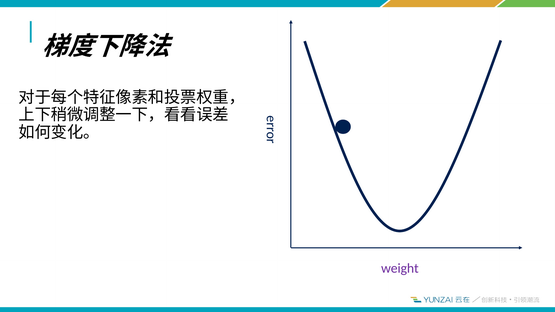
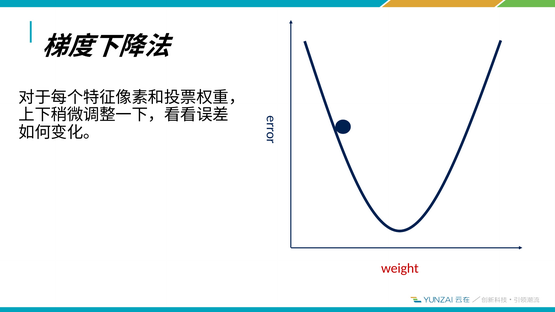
weight colour: purple -> red
